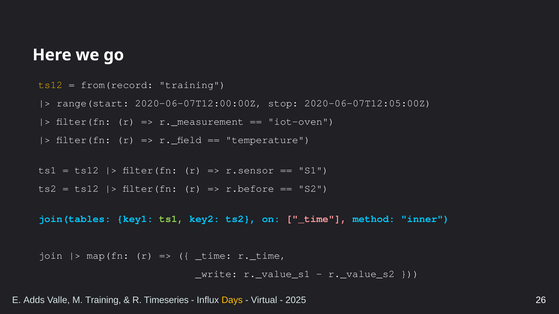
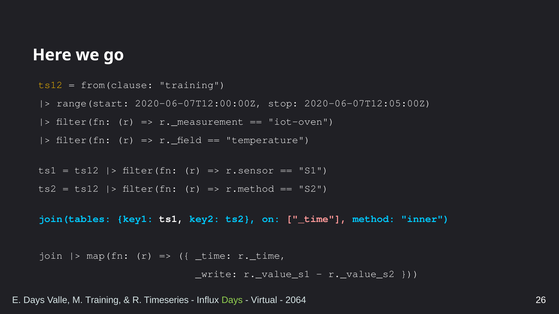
from(record: from(record -> from(clause
r.before: r.before -> r.method
ts1 at (171, 219) colour: light green -> white
E Adds: Adds -> Days
Days at (232, 301) colour: yellow -> light green
2025: 2025 -> 2064
